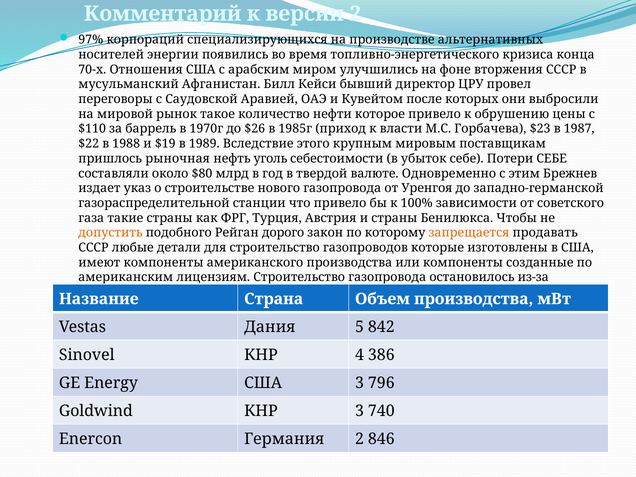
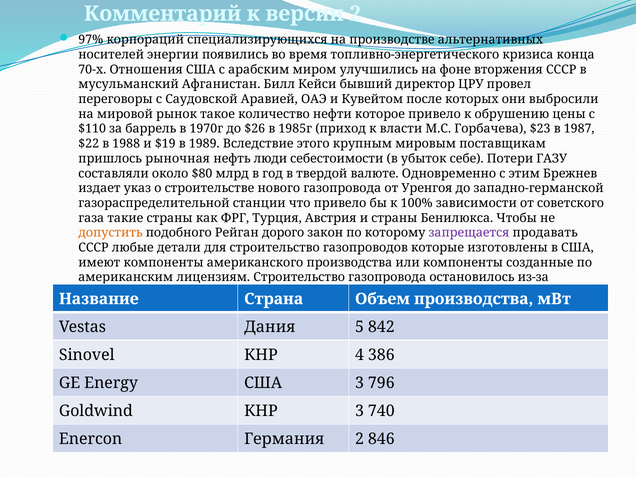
уголь: уголь -> люди
Потери СЕБЕ: СЕБЕ -> ГАЗУ
запрещается colour: orange -> purple
